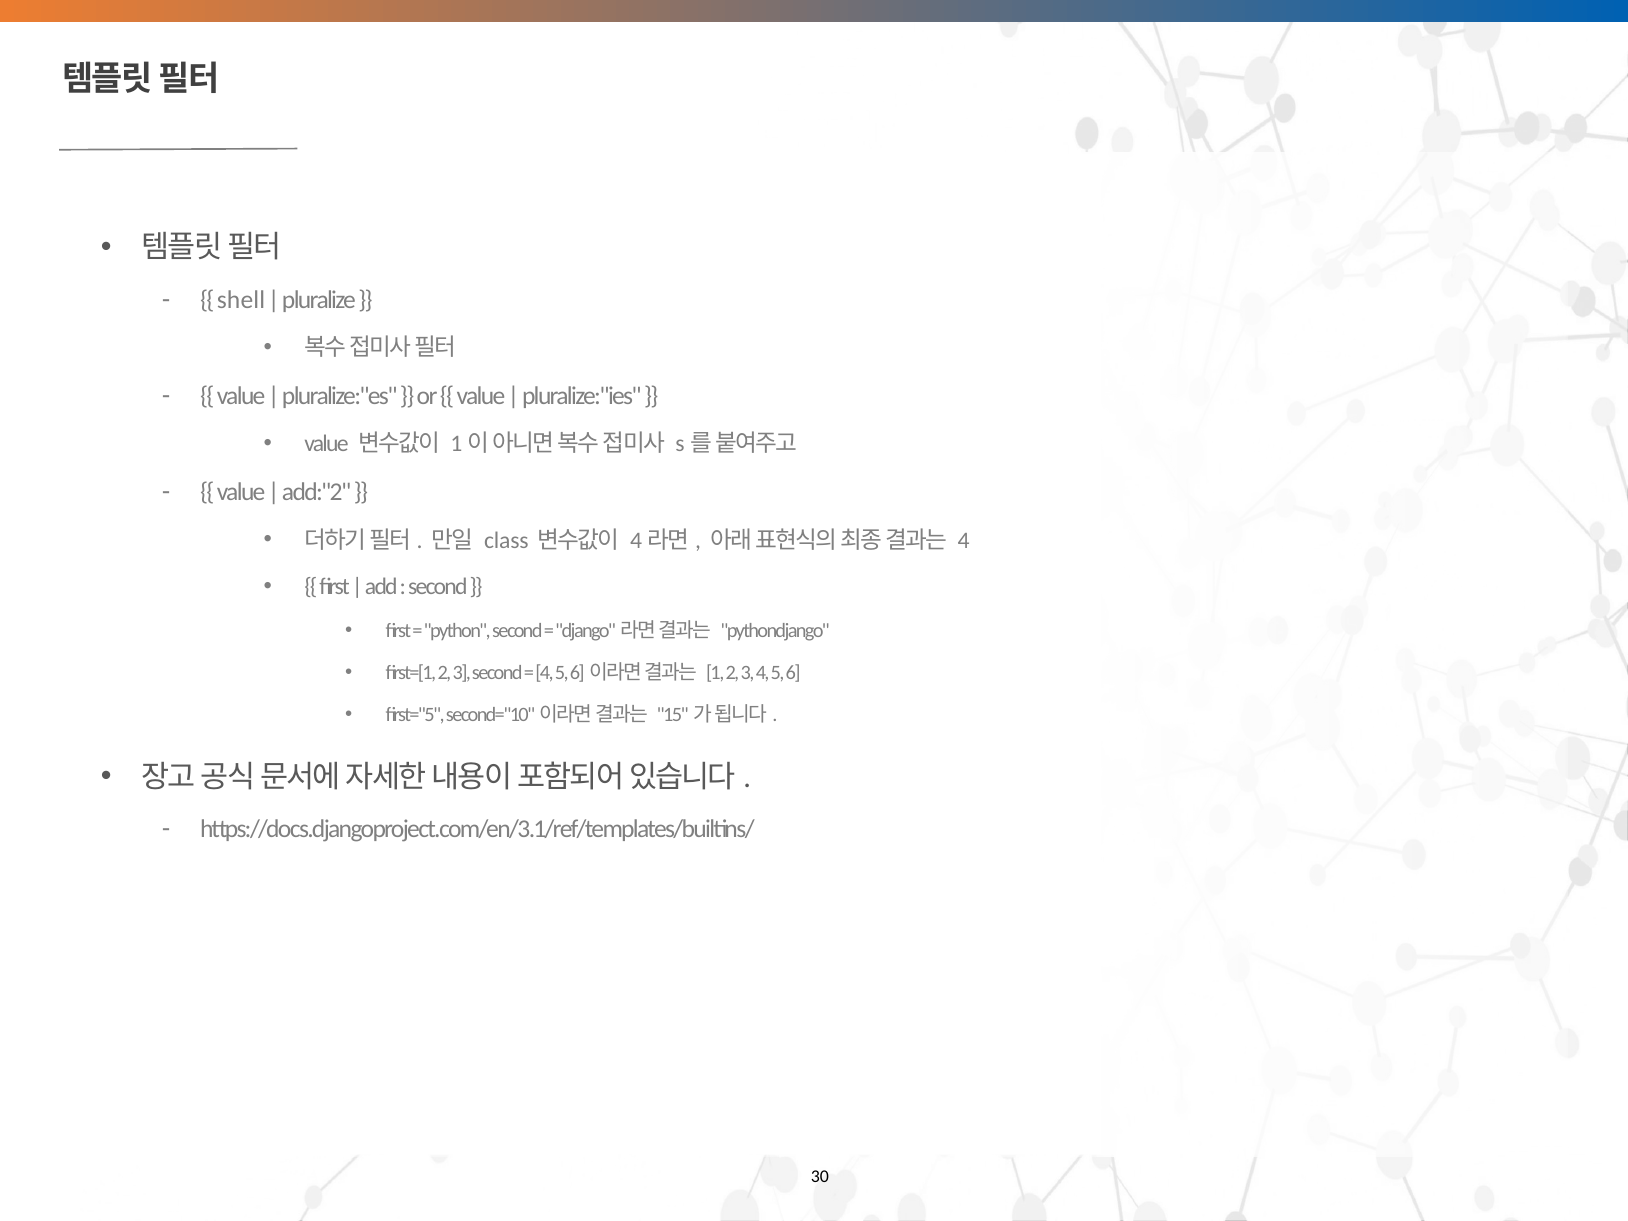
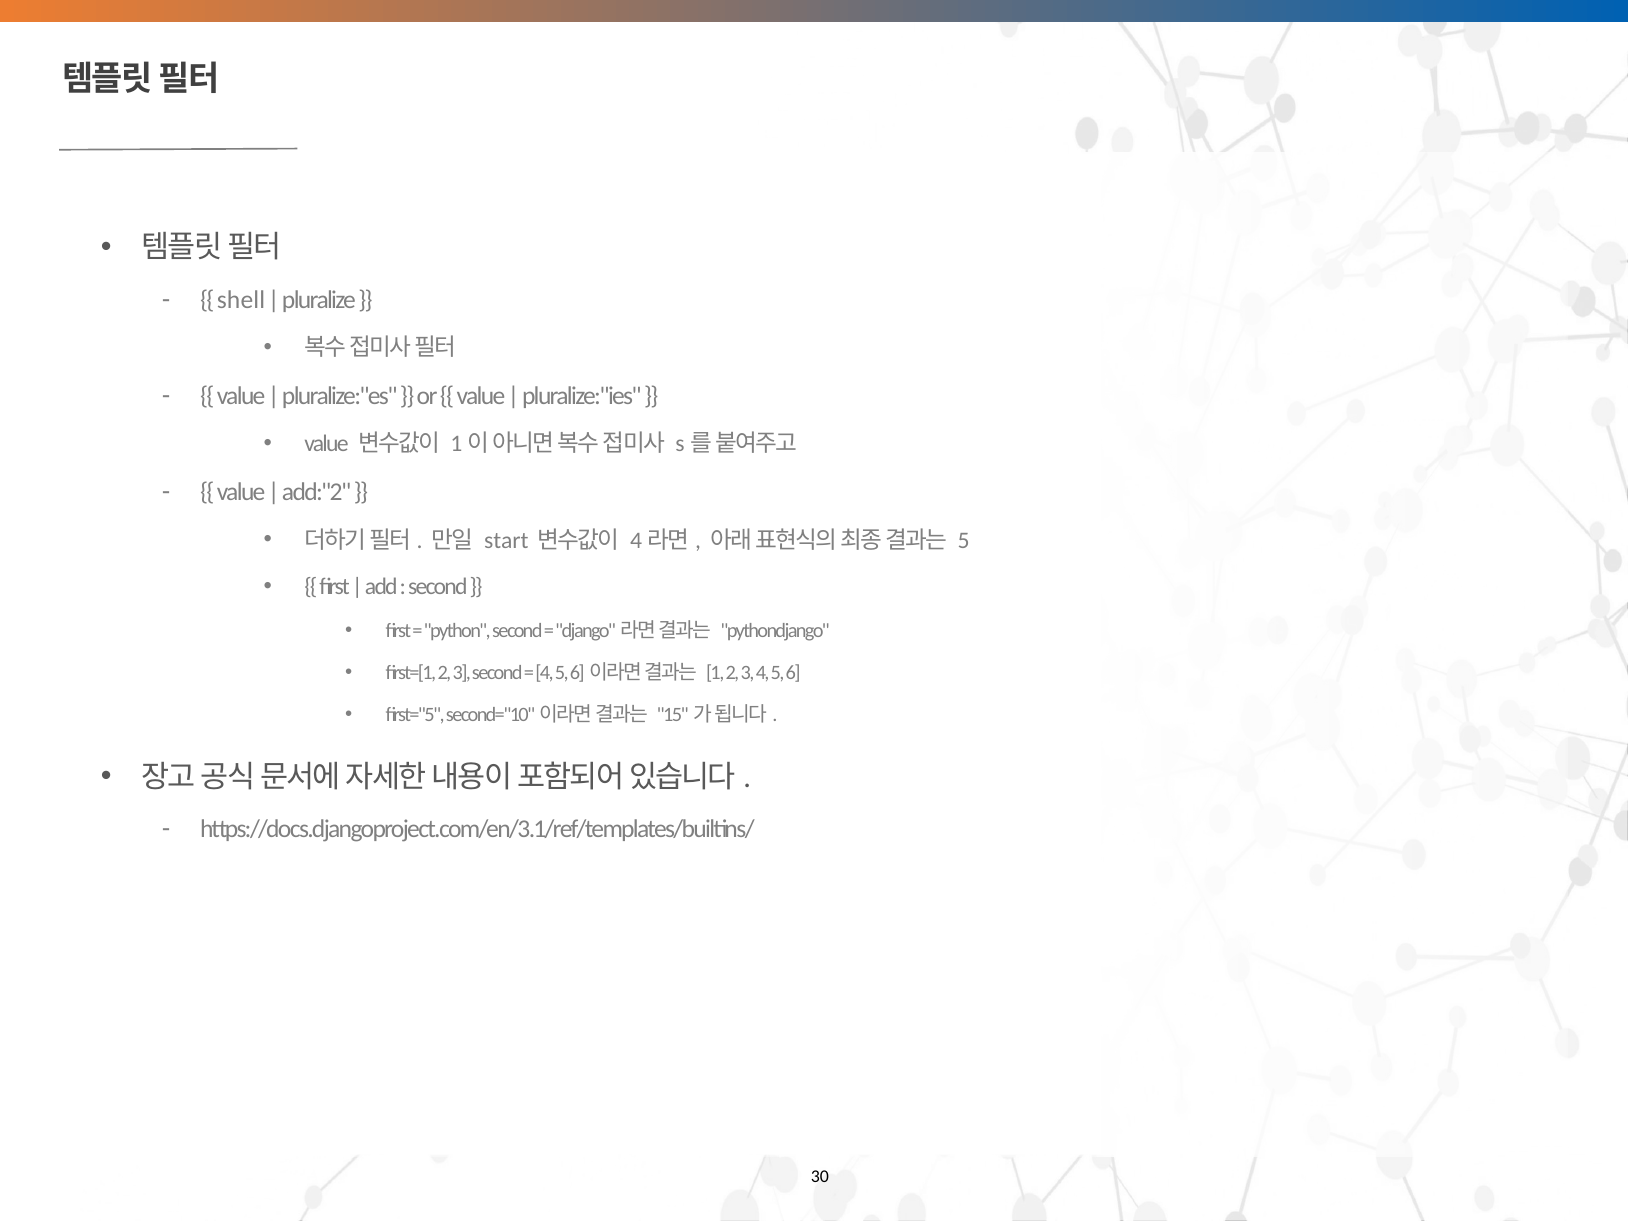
class: class -> start
4 at (964, 540): 4 -> 5
